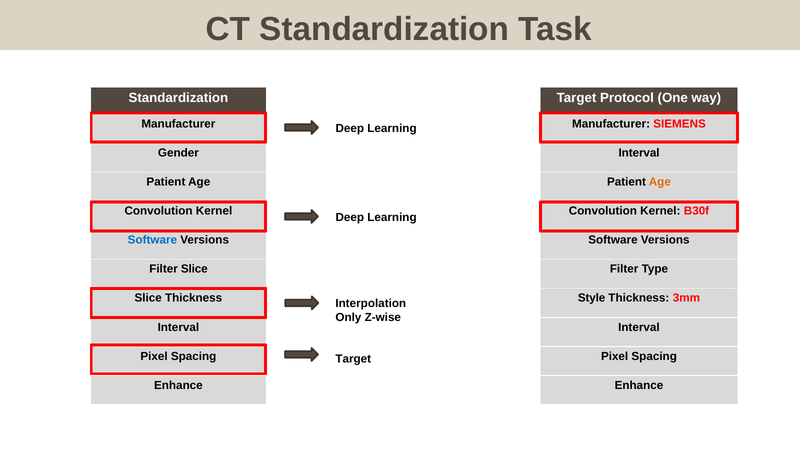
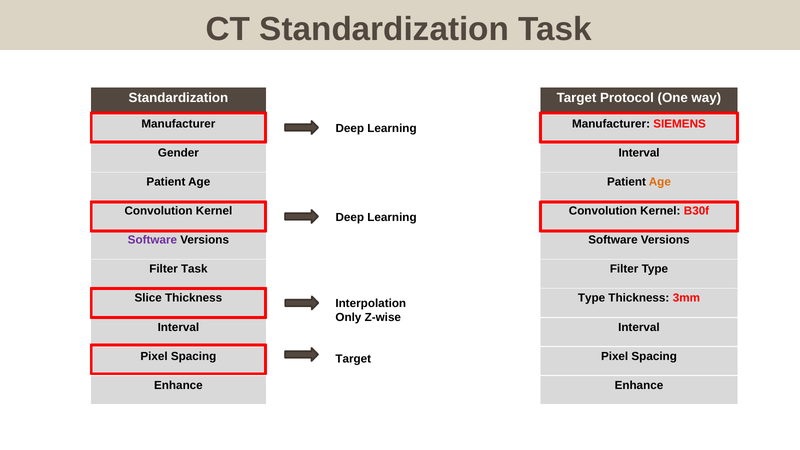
Software at (152, 240) colour: blue -> purple
Filter Slice: Slice -> Task
Style at (592, 298): Style -> Type
